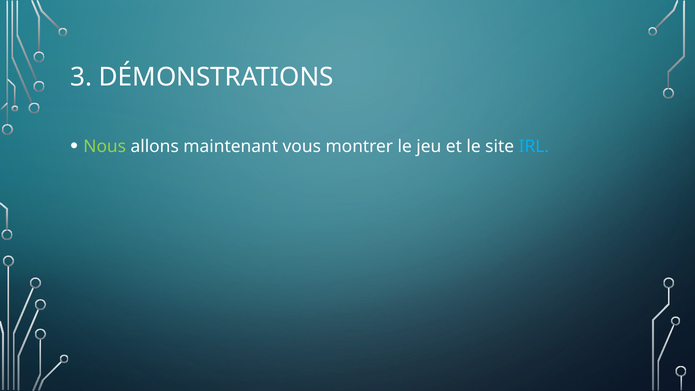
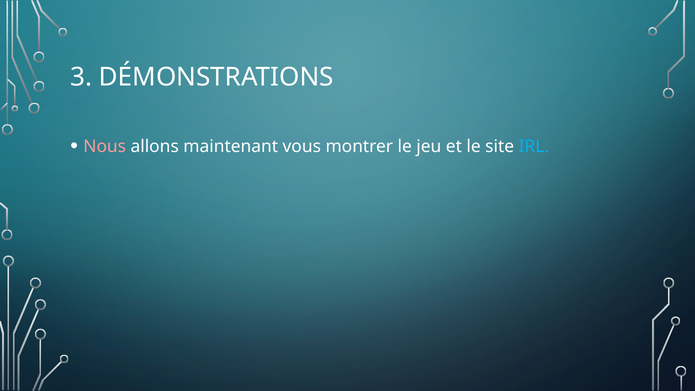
Nous colour: light green -> pink
